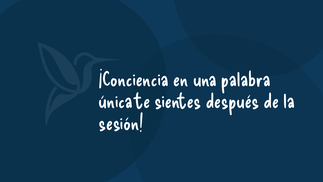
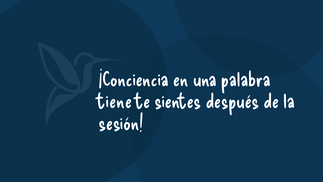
única: única -> tiene
